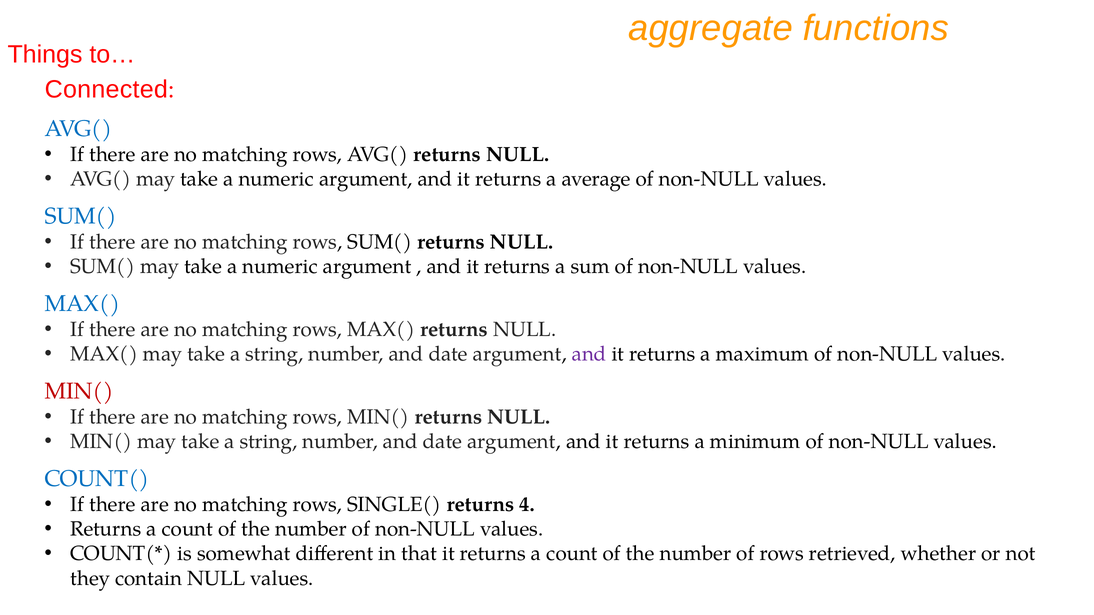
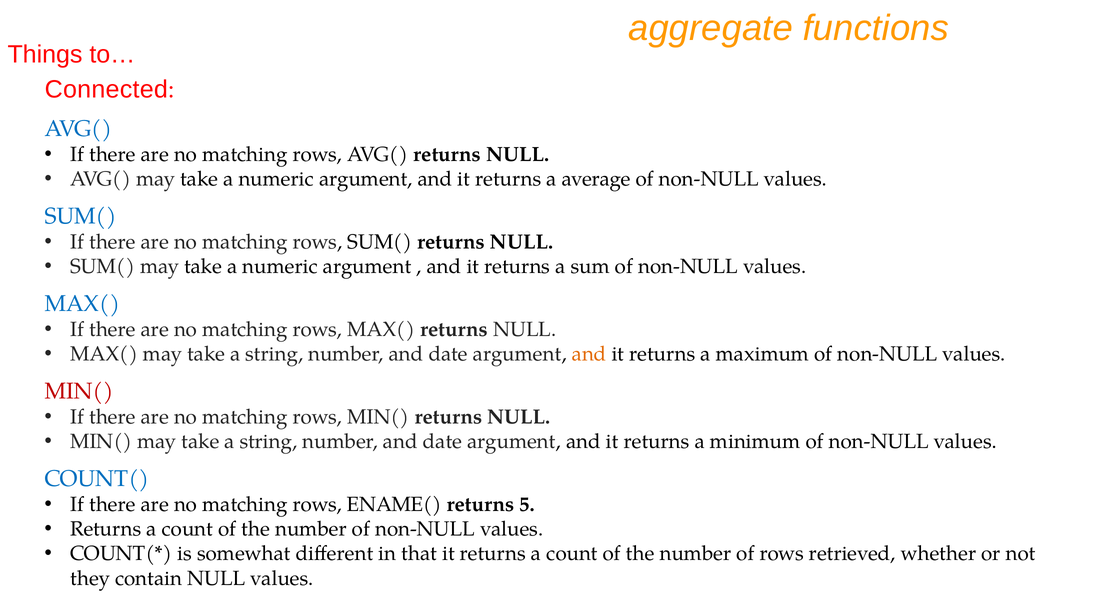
and at (589, 354) colour: purple -> orange
SINGLE(: SINGLE( -> ENAME(
4: 4 -> 5
